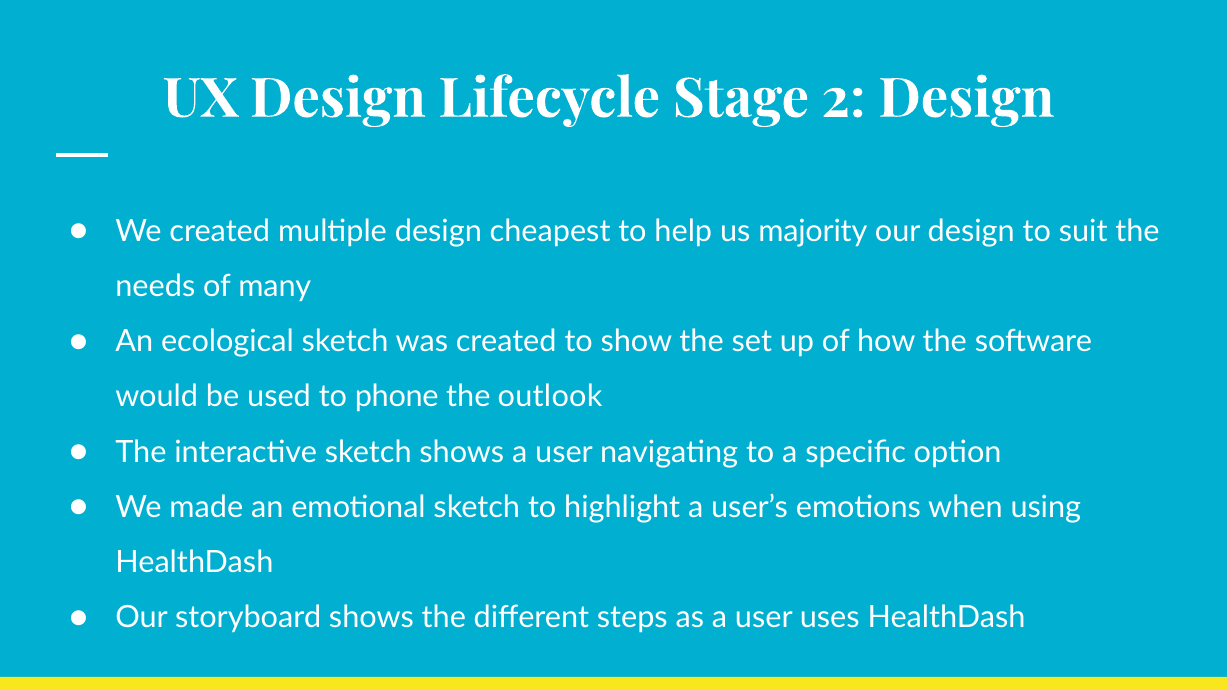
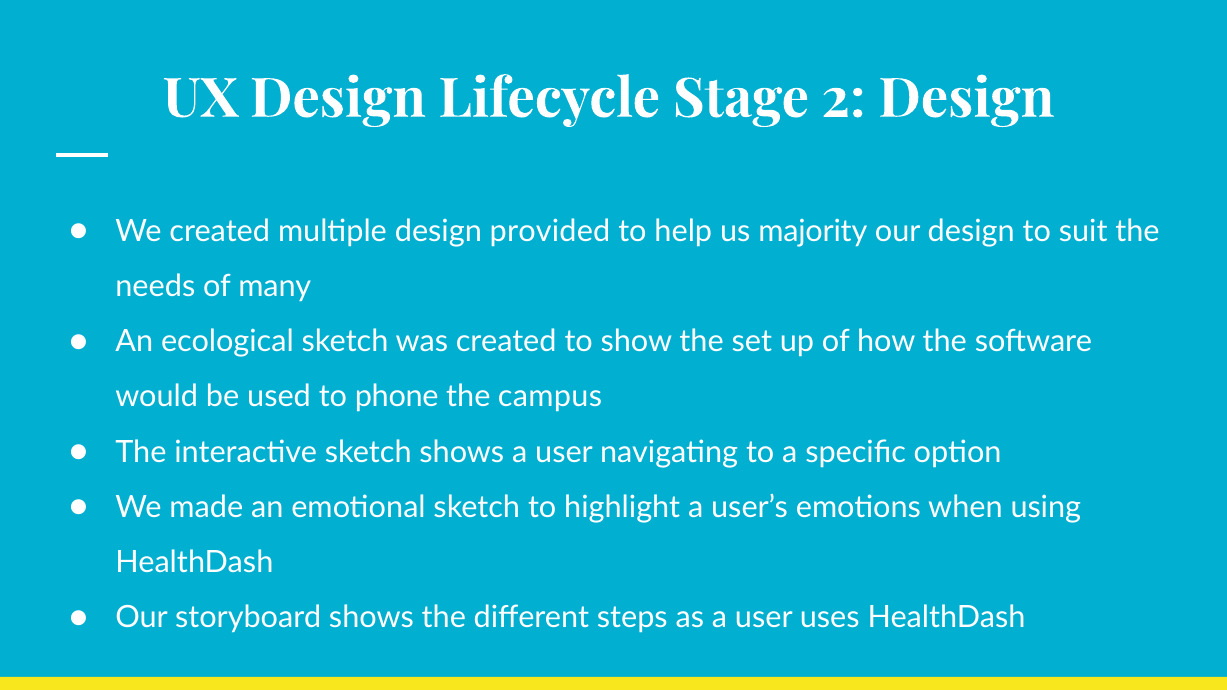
cheapest: cheapest -> provided
outlook: outlook -> campus
